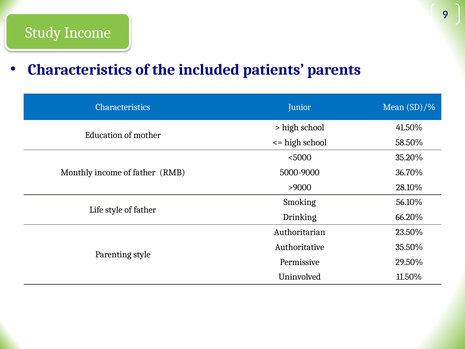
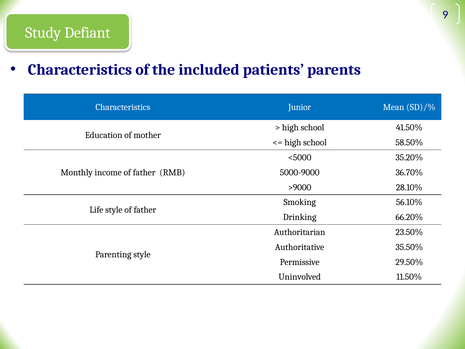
Study Income: Income -> Defiant
